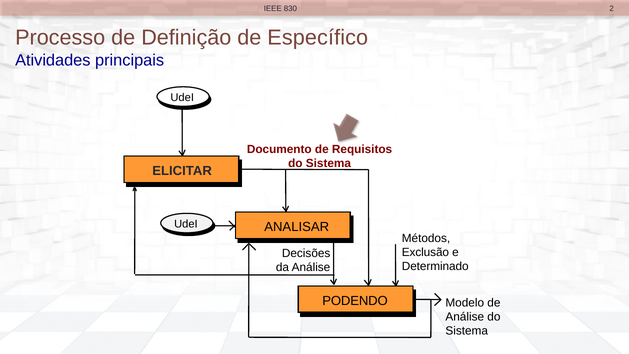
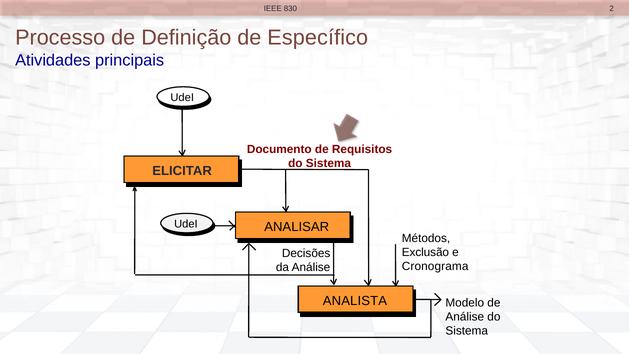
Determinado: Determinado -> Cronograma
PODENDO: PODENDO -> ANALISTA
